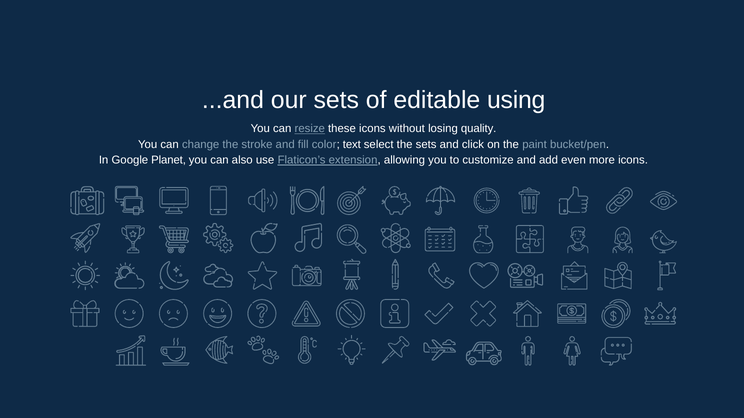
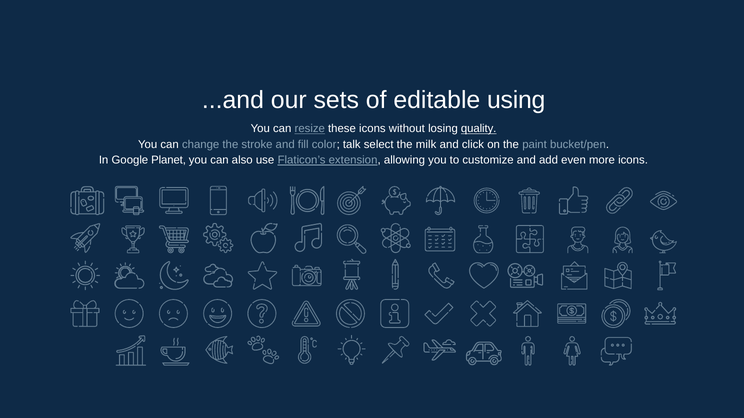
quality underline: none -> present
text: text -> talk
the sets: sets -> milk
